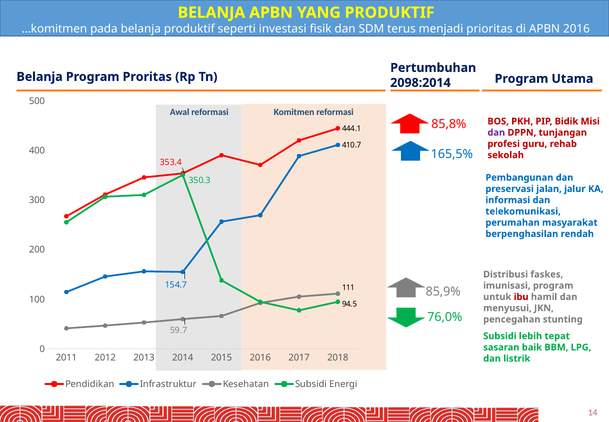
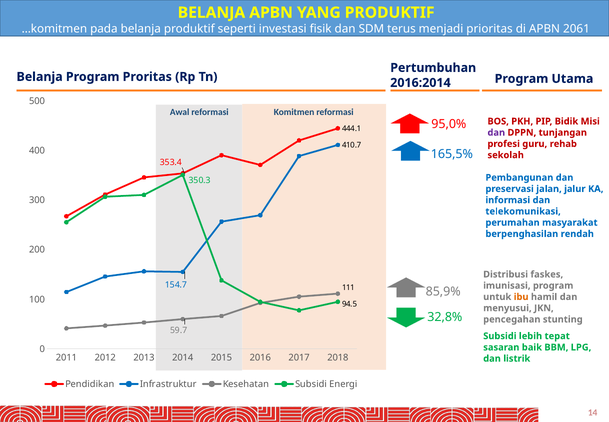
APBN 2016: 2016 -> 2061
2098:2014: 2098:2014 -> 2016:2014
85,8%: 85,8% -> 95,0%
ibu colour: red -> orange
76,0%: 76,0% -> 32,8%
